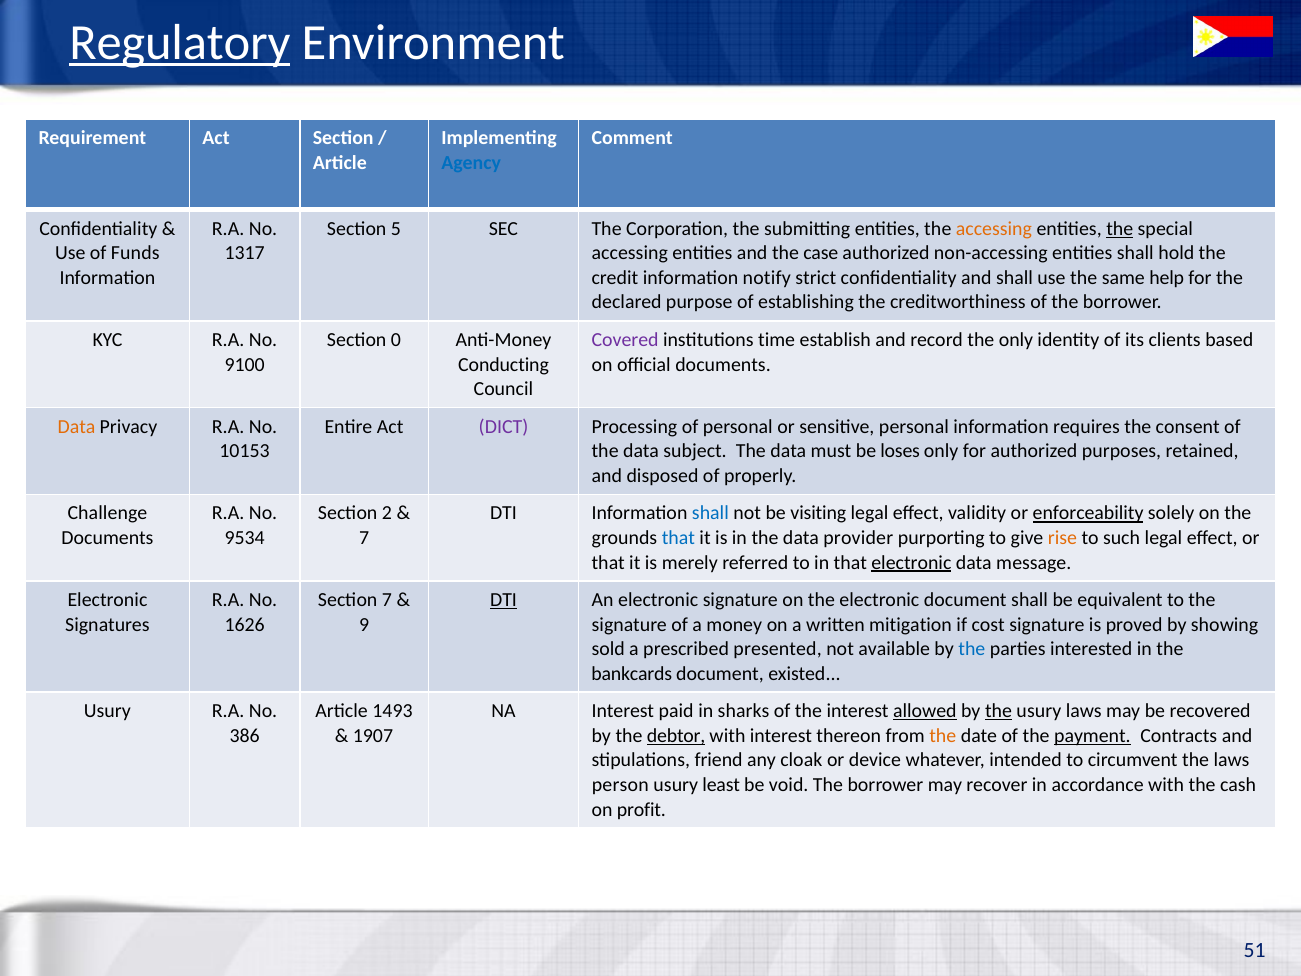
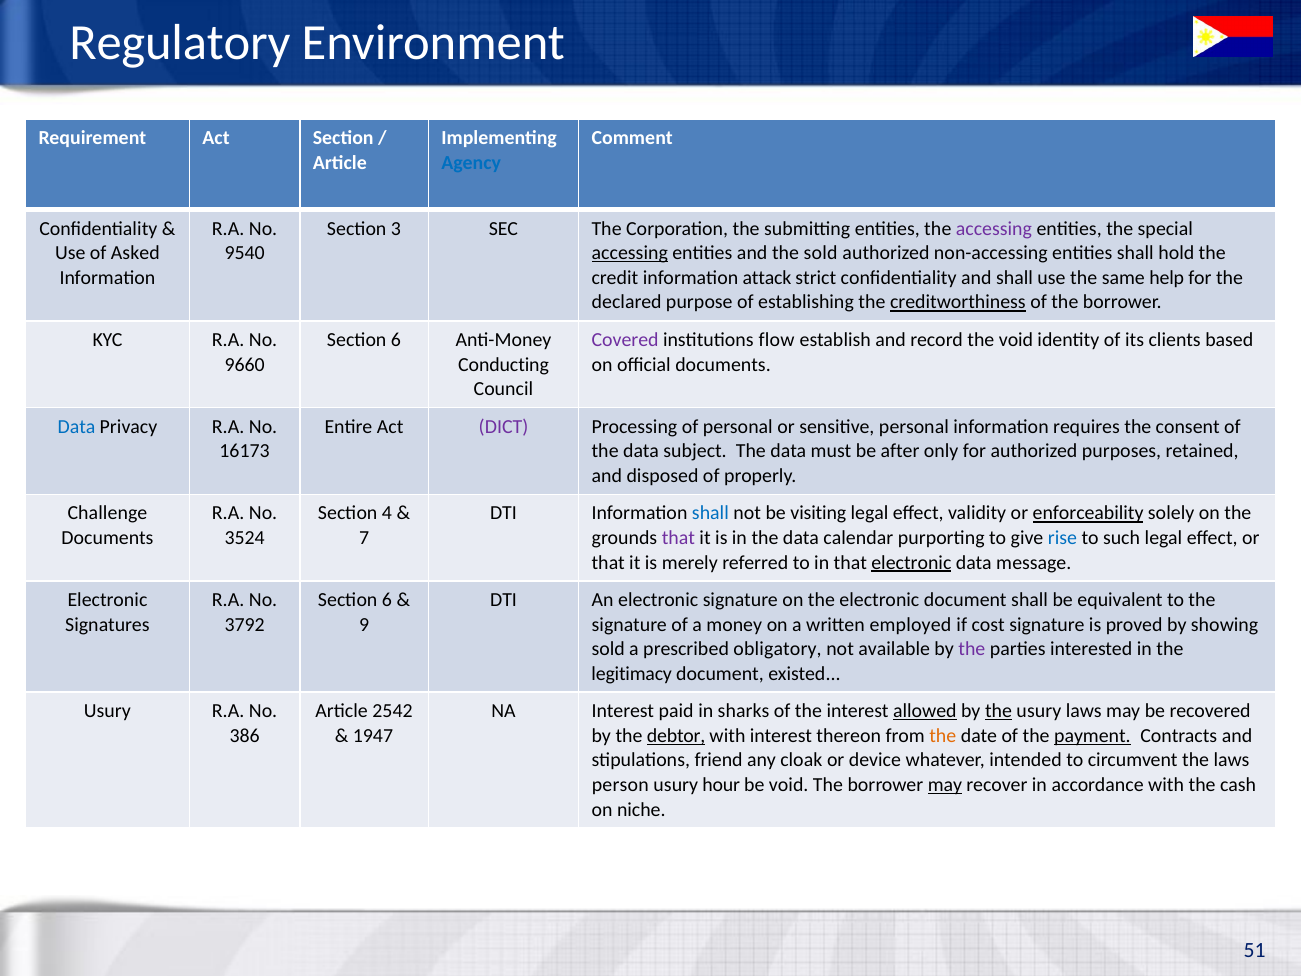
Regulatory underline: present -> none
5: 5 -> 3
accessing at (994, 229) colour: orange -> purple
the at (1120, 229) underline: present -> none
Funds: Funds -> Asked
1317: 1317 -> 9540
accessing at (630, 253) underline: none -> present
the case: case -> sold
notify: notify -> attack
creditworthiness underline: none -> present
0 at (396, 340): 0 -> 6
time: time -> flow
the only: only -> void
9100: 9100 -> 9660
Data at (77, 427) colour: orange -> blue
10153: 10153 -> 16173
loses: loses -> after
2: 2 -> 4
9534: 9534 -> 3524
that at (678, 538) colour: blue -> purple
provider: provider -> calendar
rise colour: orange -> blue
7 at (387, 600): 7 -> 6
DTI at (504, 600) underline: present -> none
1626: 1626 -> 3792
mitigation: mitigation -> employed
presented: presented -> obligatory
the at (972, 649) colour: blue -> purple
bankcards: bankcards -> legitimacy
1493: 1493 -> 2542
1907: 1907 -> 1947
least: least -> hour
may at (945, 785) underline: none -> present
profit: profit -> niche
